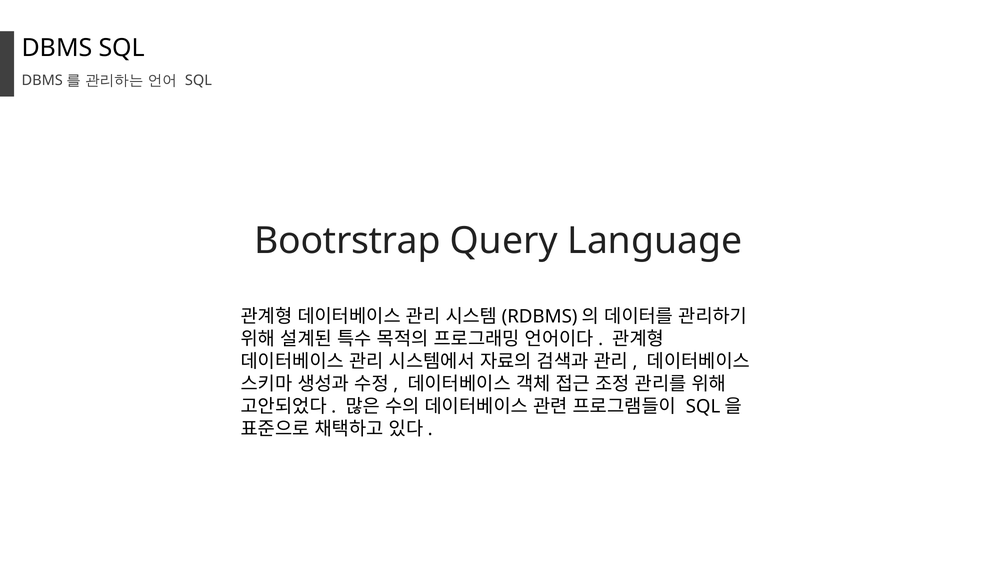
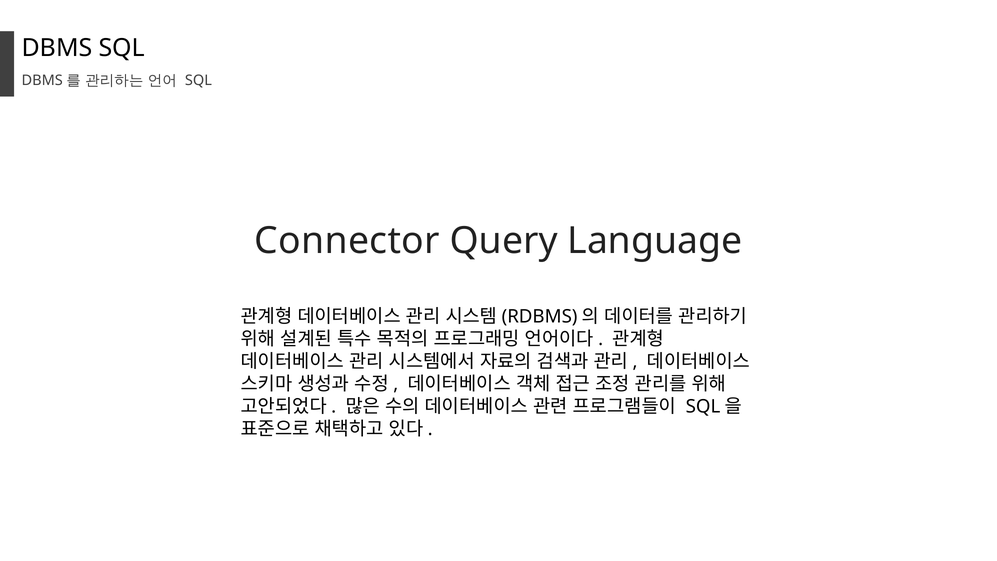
Bootrstrap: Bootrstrap -> Connector
